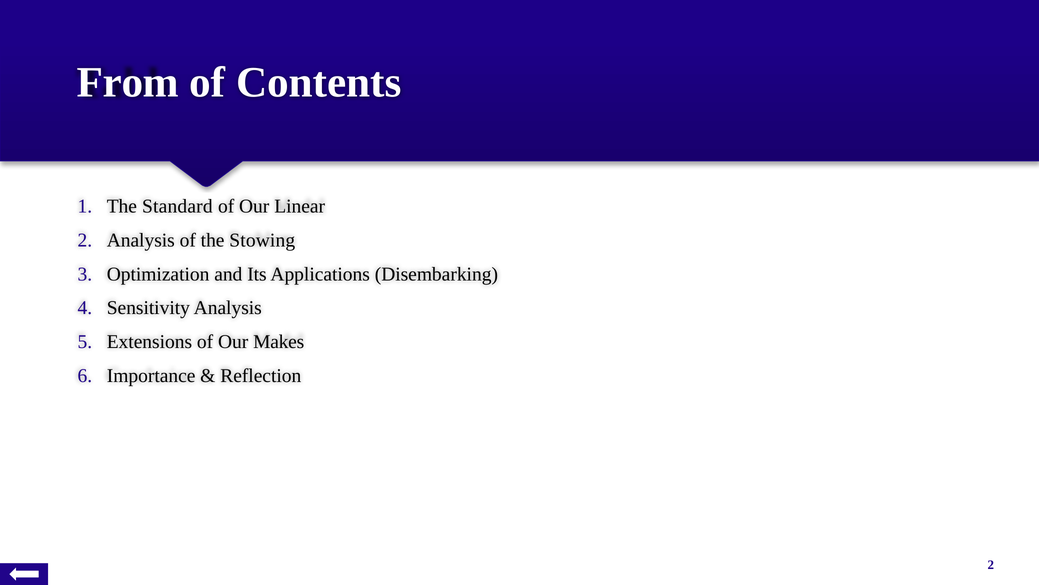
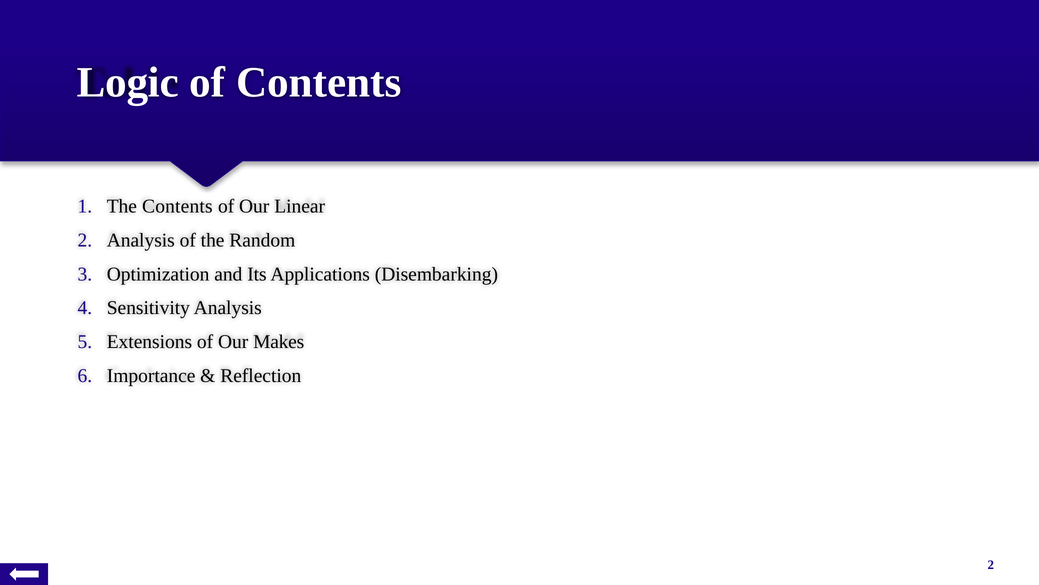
From: From -> Logic
The Standard: Standard -> Contents
Stowing: Stowing -> Random
